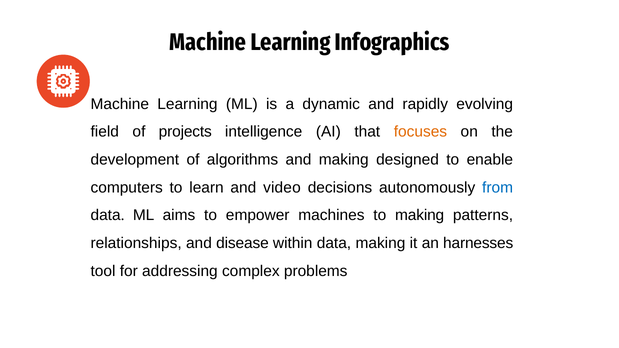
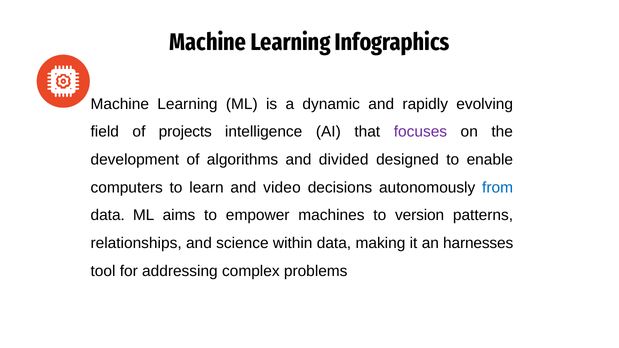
focuses colour: orange -> purple
and making: making -> divided
to making: making -> version
disease: disease -> science
